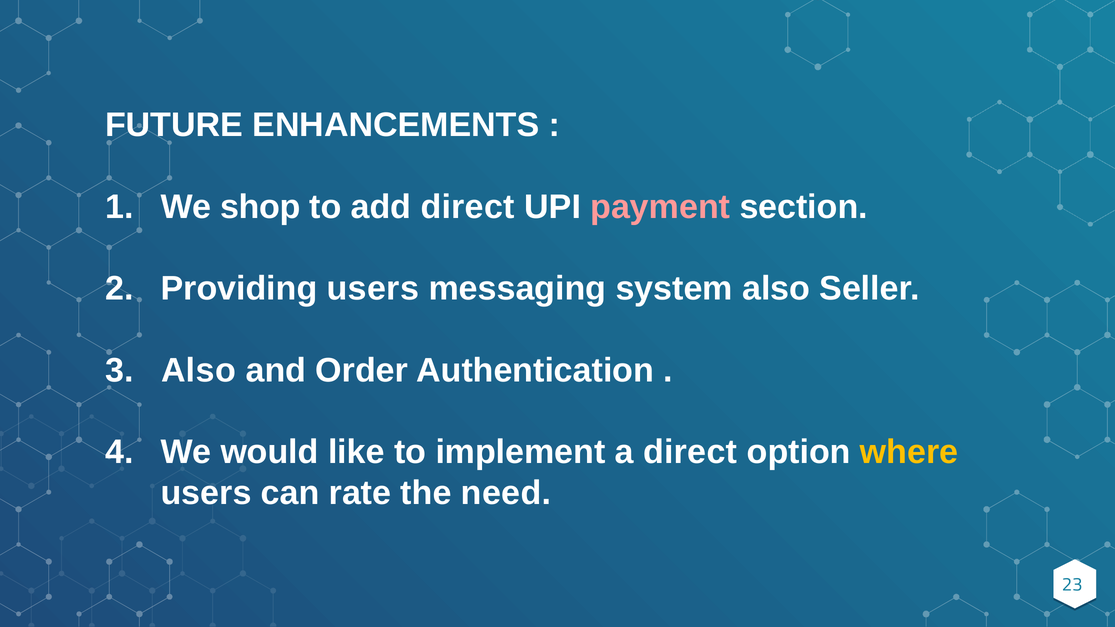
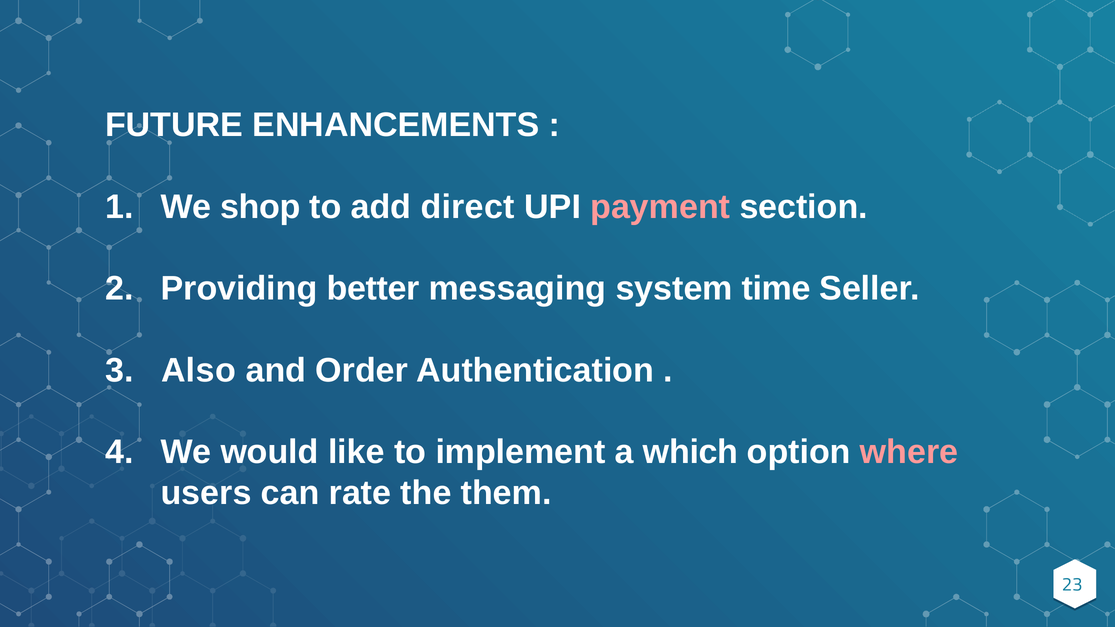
Providing users: users -> better
system also: also -> time
a direct: direct -> which
where colour: yellow -> pink
need: need -> them
